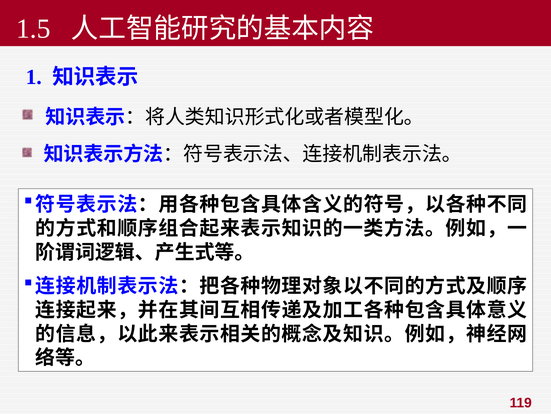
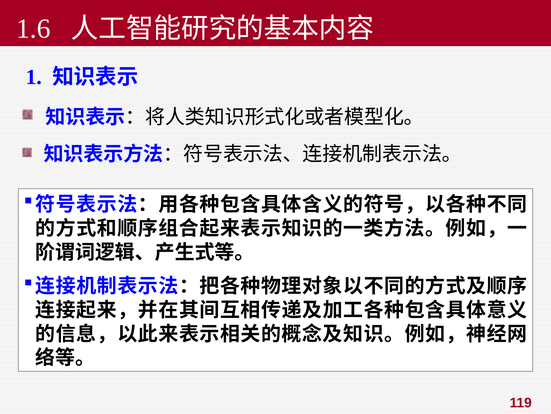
1.5: 1.5 -> 1.6
